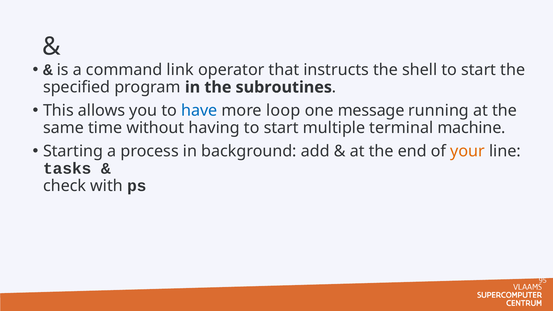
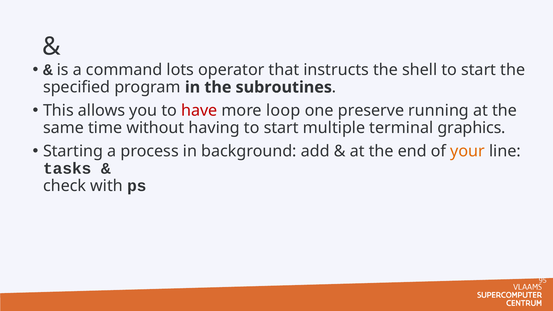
link: link -> lots
have colour: blue -> red
message: message -> preserve
machine: machine -> graphics
